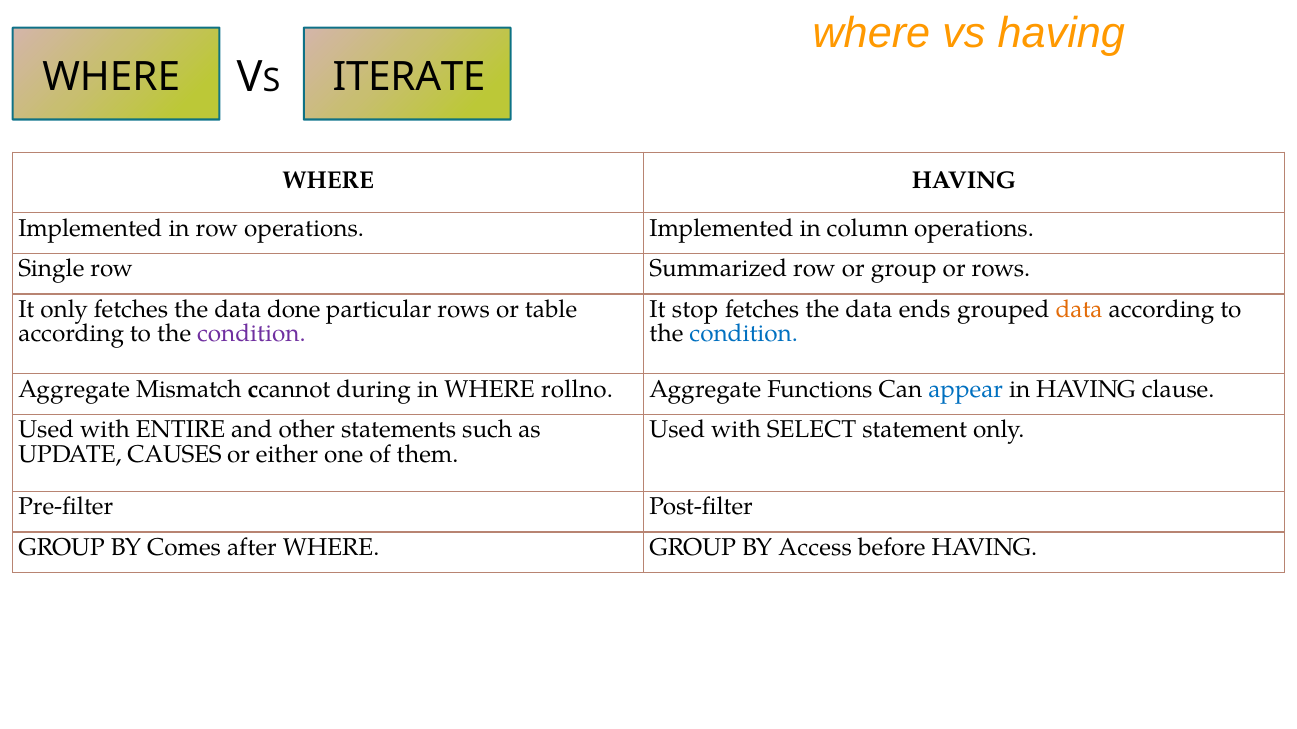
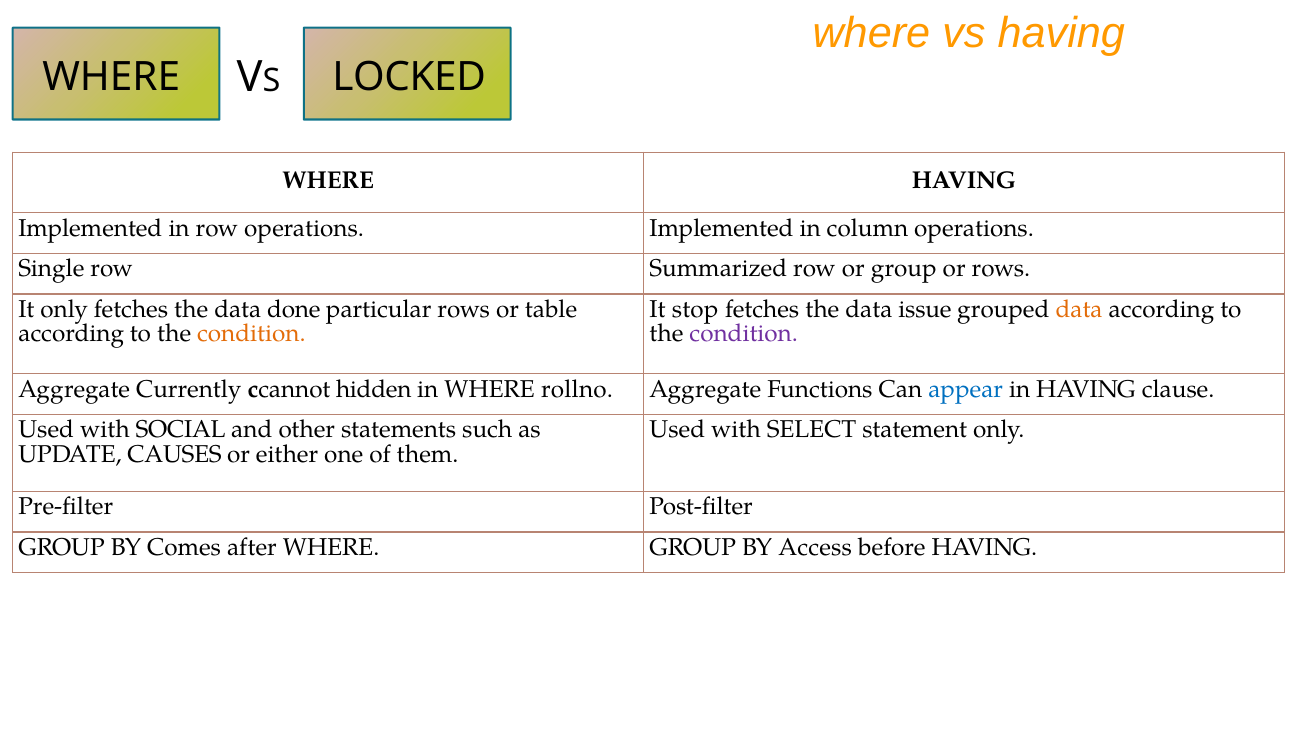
ITERATE: ITERATE -> LOCKED
ends: ends -> issue
condition at (251, 334) colour: purple -> orange
condition at (744, 334) colour: blue -> purple
Mismatch: Mismatch -> Currently
during: during -> hidden
ENTIRE: ENTIRE -> SOCIAL
